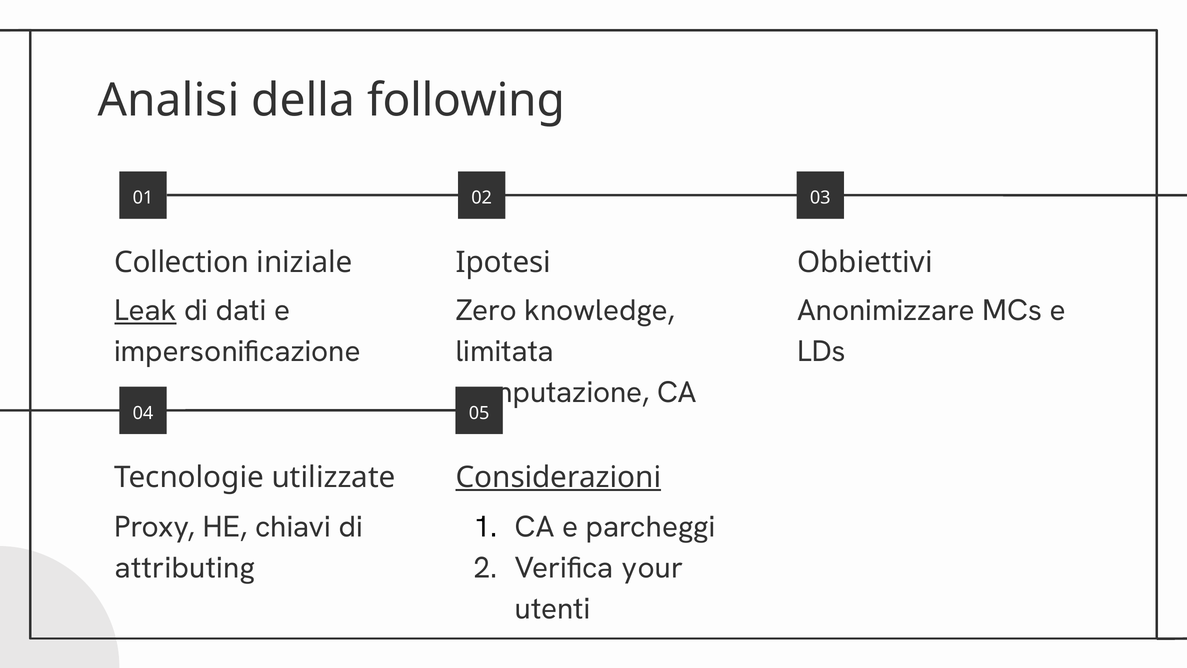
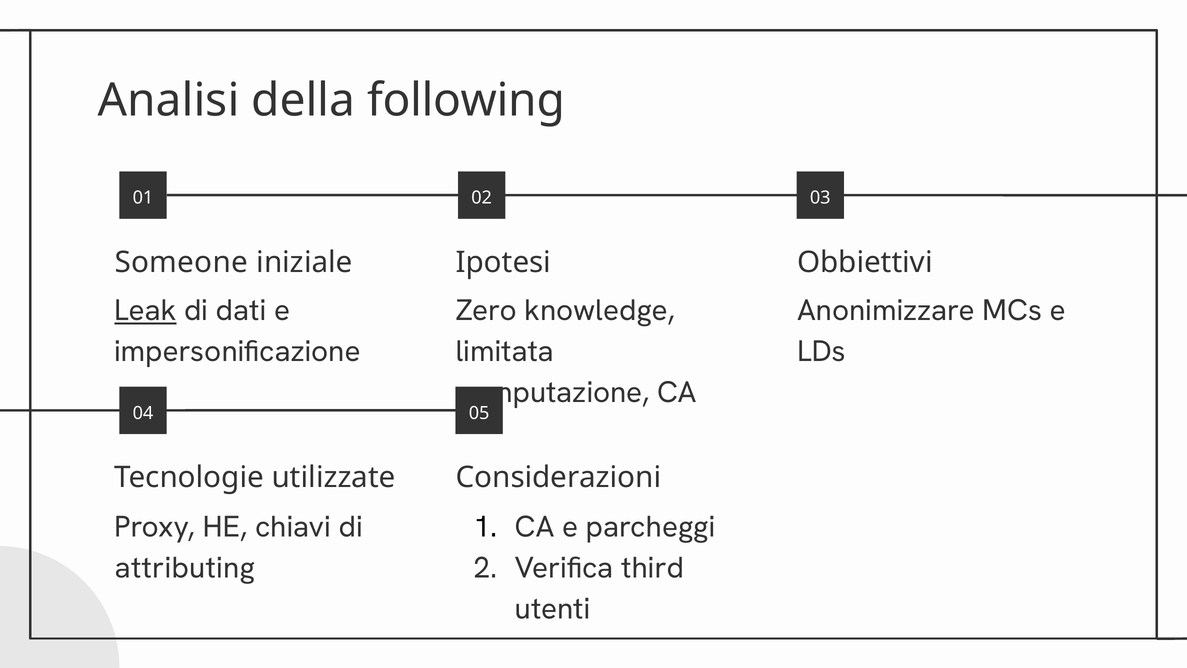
Collection: Collection -> Someone
Considerazioni underline: present -> none
your: your -> third
